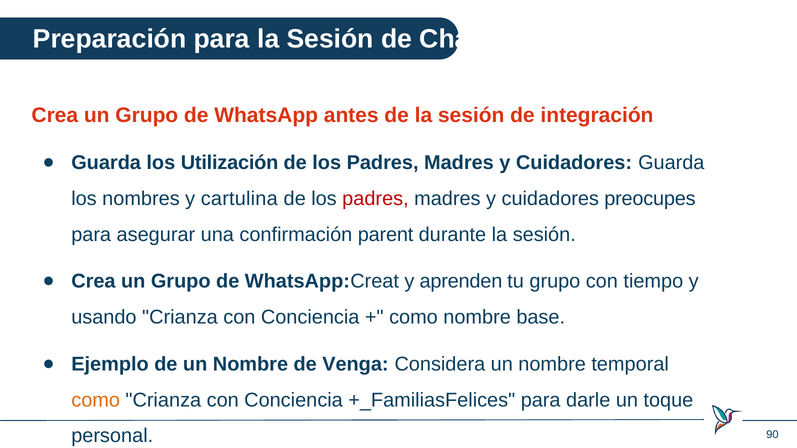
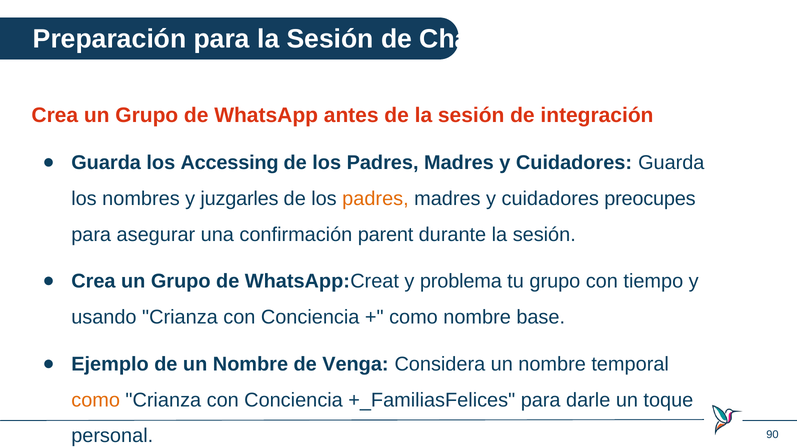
Utilización: Utilización -> Accessing
cartulina: cartulina -> juzgarles
padres at (375, 199) colour: red -> orange
aprenden: aprenden -> problema
